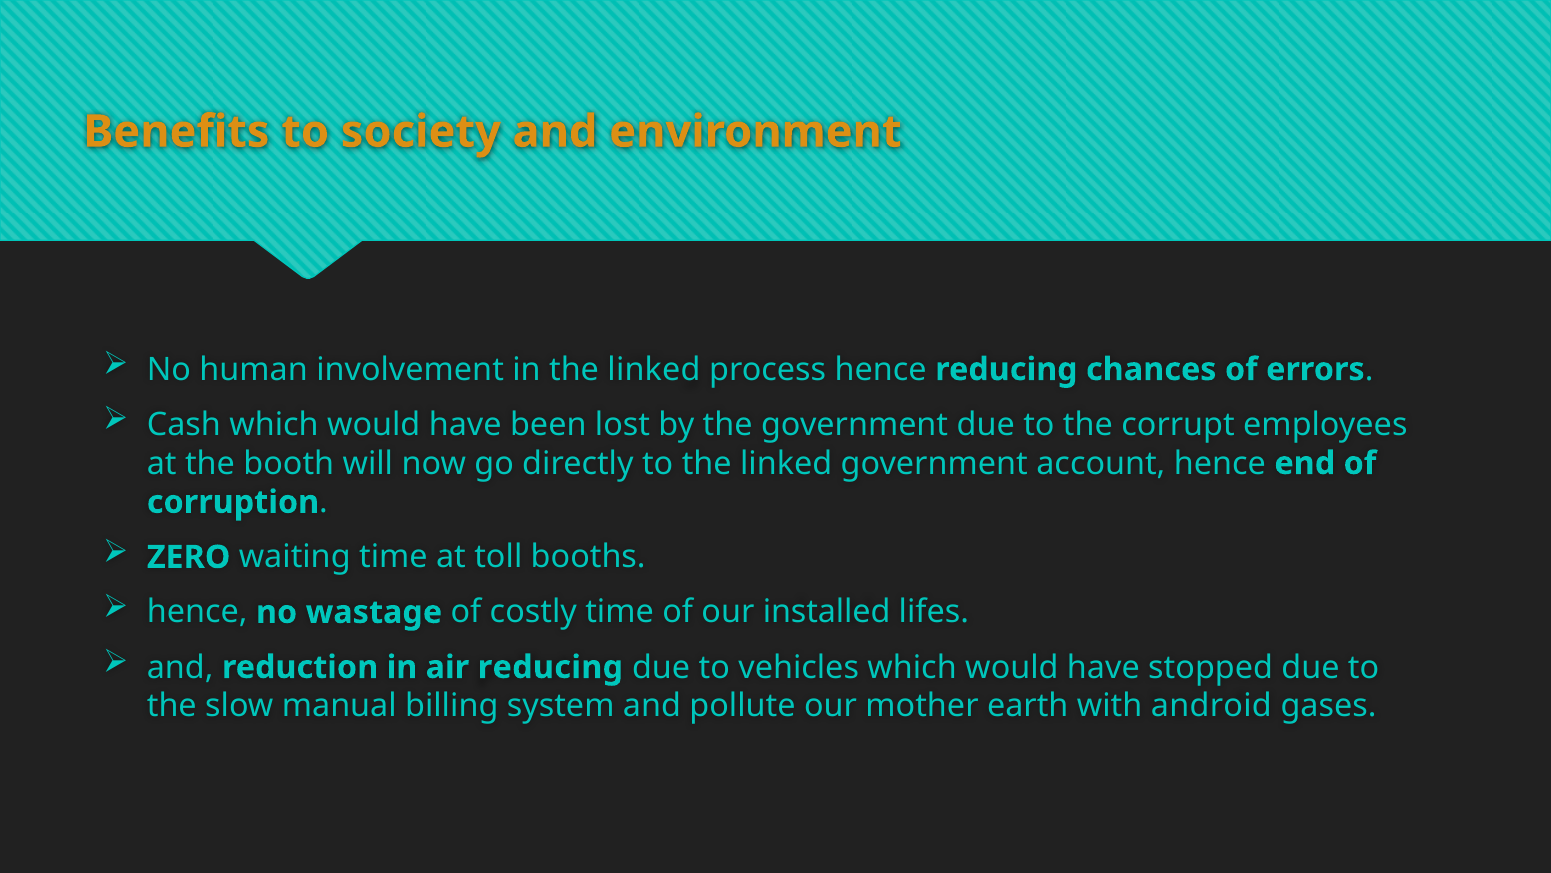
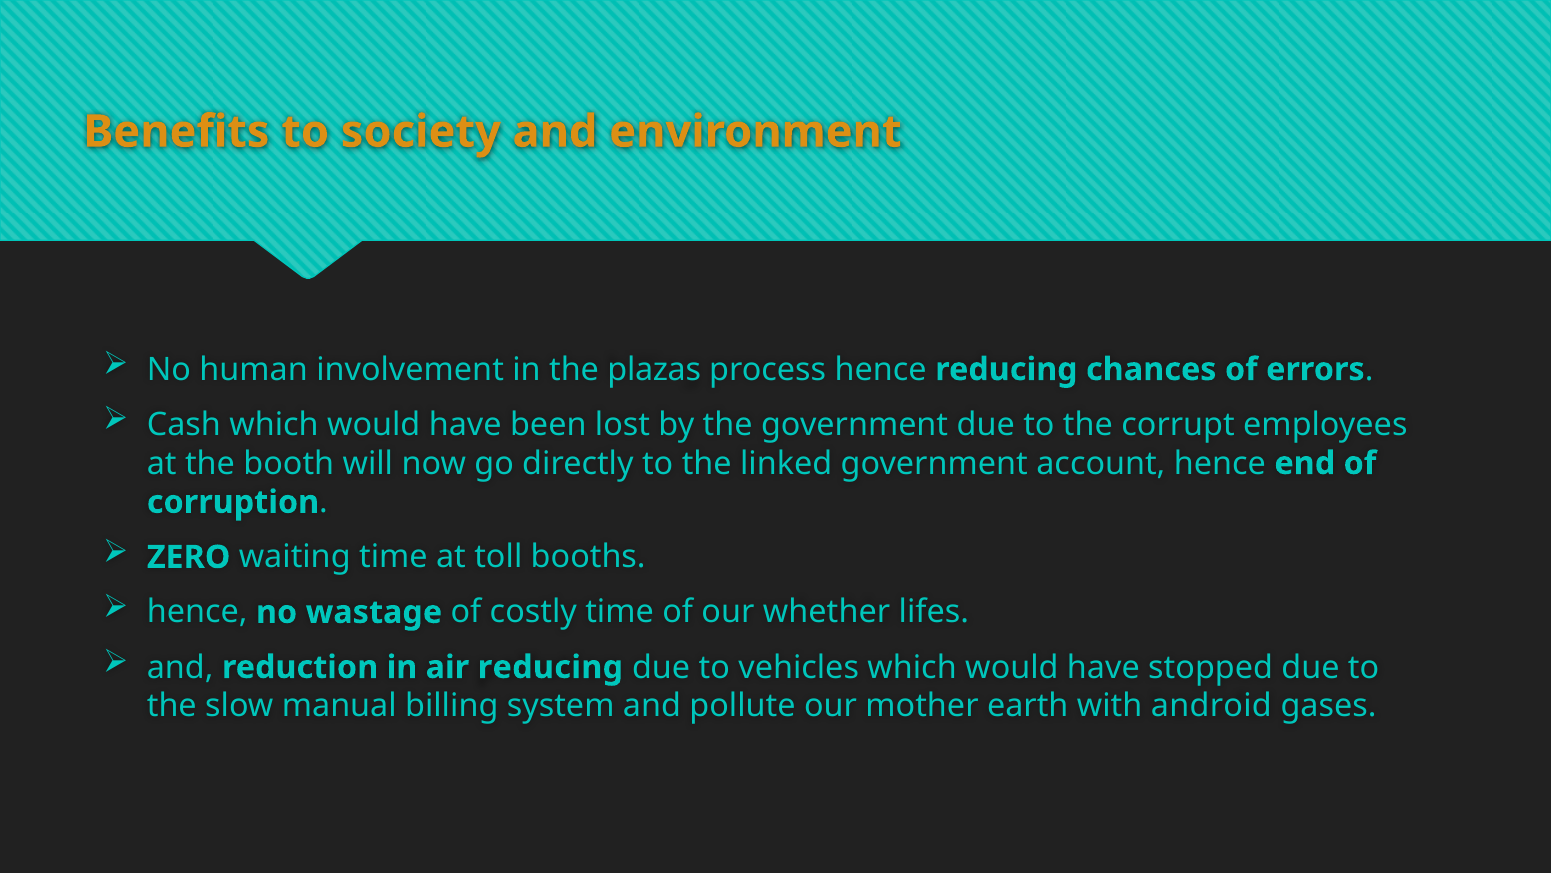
in the linked: linked -> plazas
installed: installed -> whether
